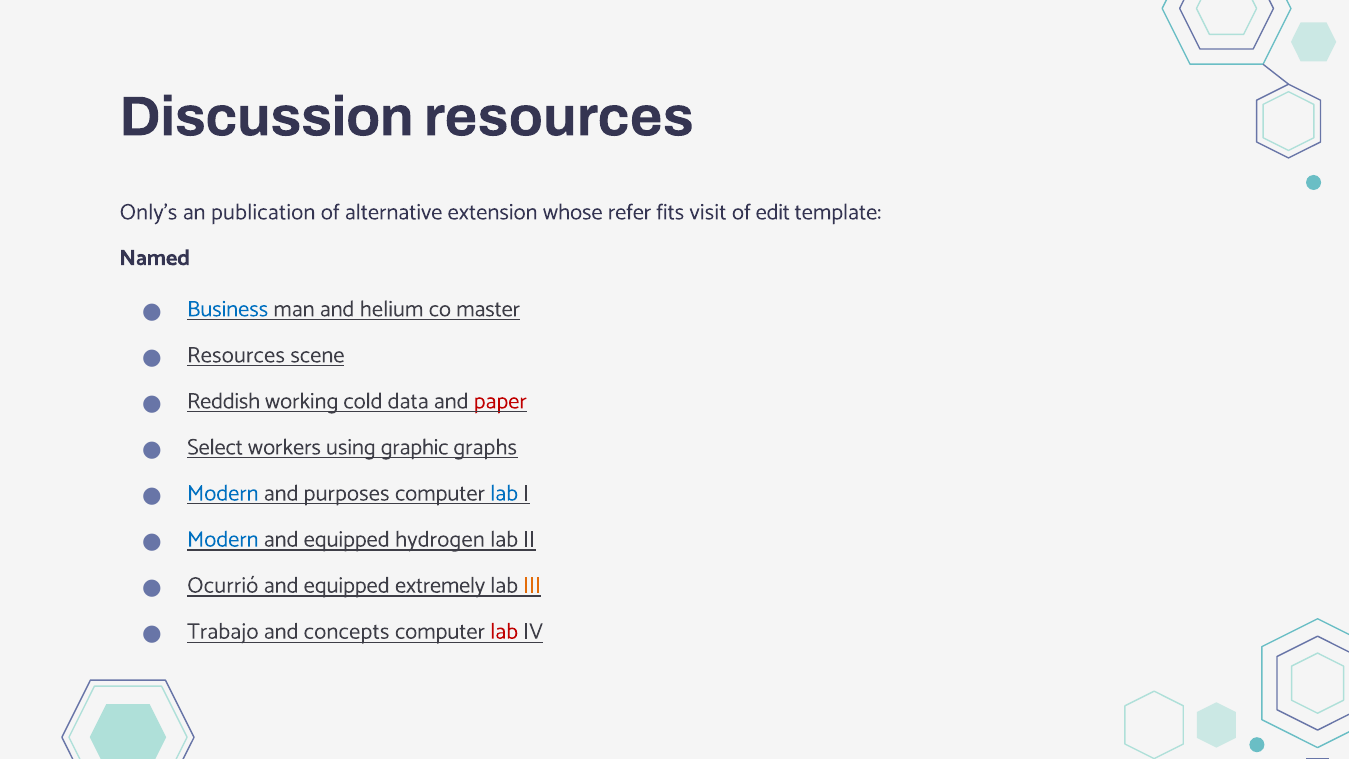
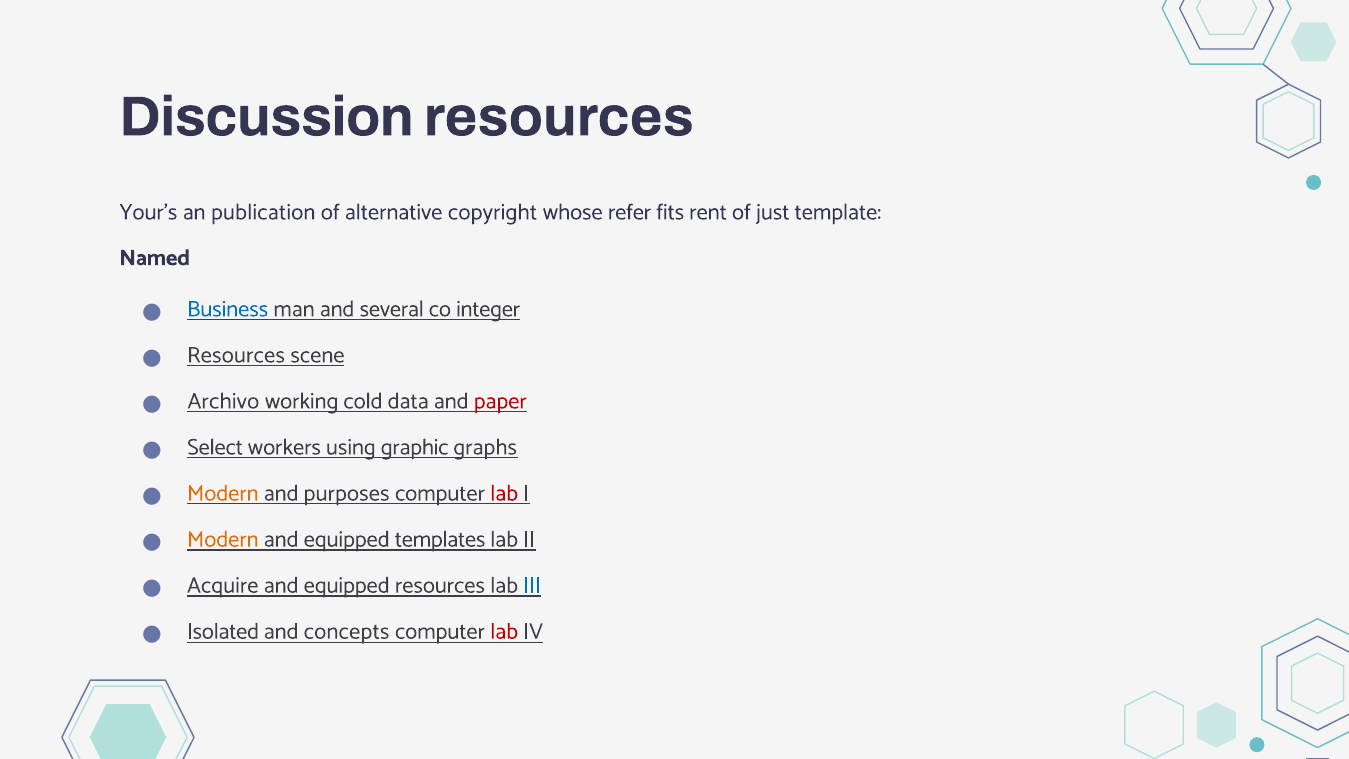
Only’s: Only’s -> Your’s
extension: extension -> copyright
visit: visit -> rent
edit: edit -> just
helium: helium -> several
master: master -> integer
Reddish: Reddish -> Archivo
Modern at (223, 493) colour: blue -> orange
lab at (504, 493) colour: blue -> red
Modern at (223, 539) colour: blue -> orange
hydrogen: hydrogen -> templates
Ocurrió: Ocurrió -> Acquire
equipped extremely: extremely -> resources
III colour: orange -> blue
Trabajo: Trabajo -> Isolated
